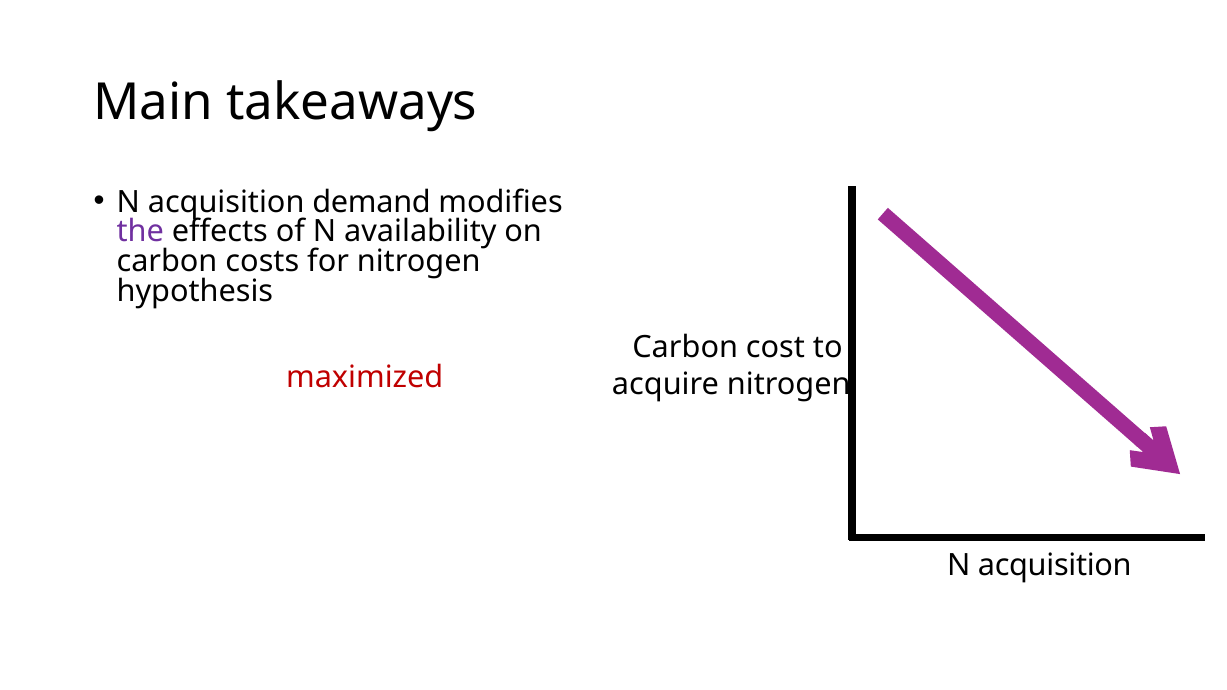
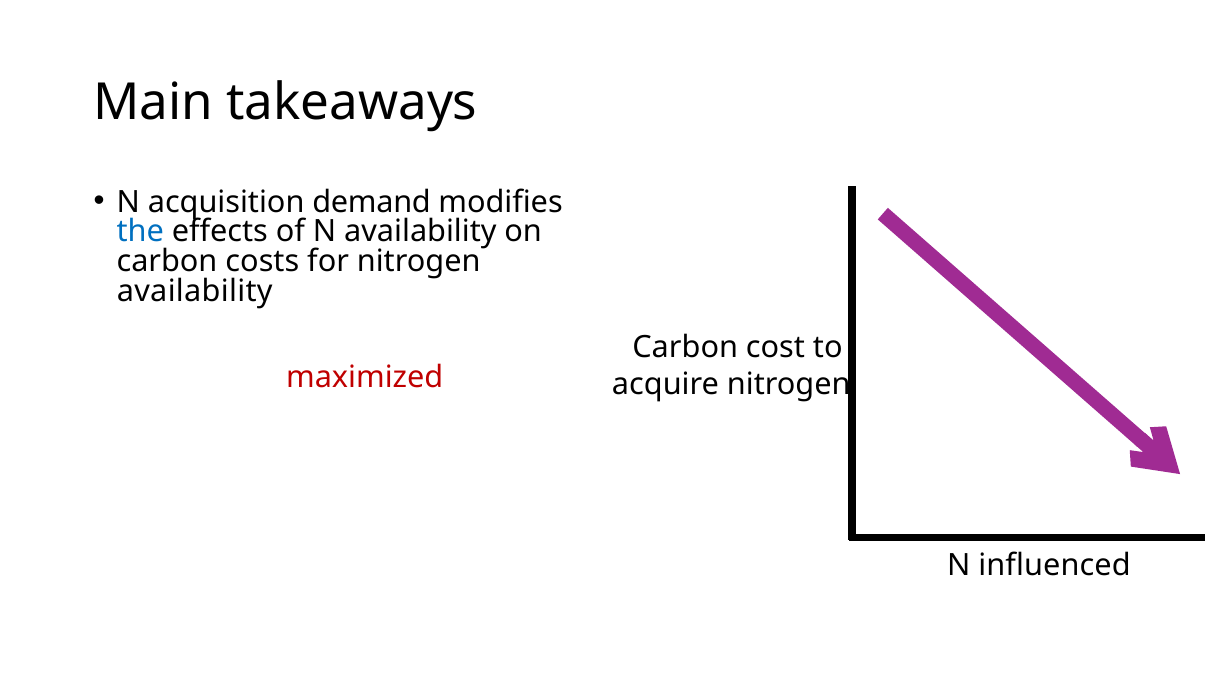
the at (140, 232) colour: purple -> blue
hypothesis at (195, 291): hypothesis -> availability
acquisition at (1055, 565): acquisition -> influenced
